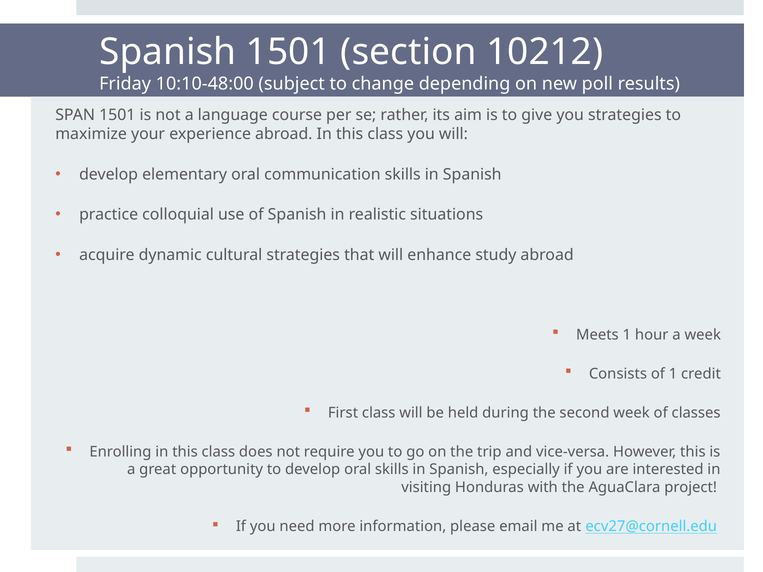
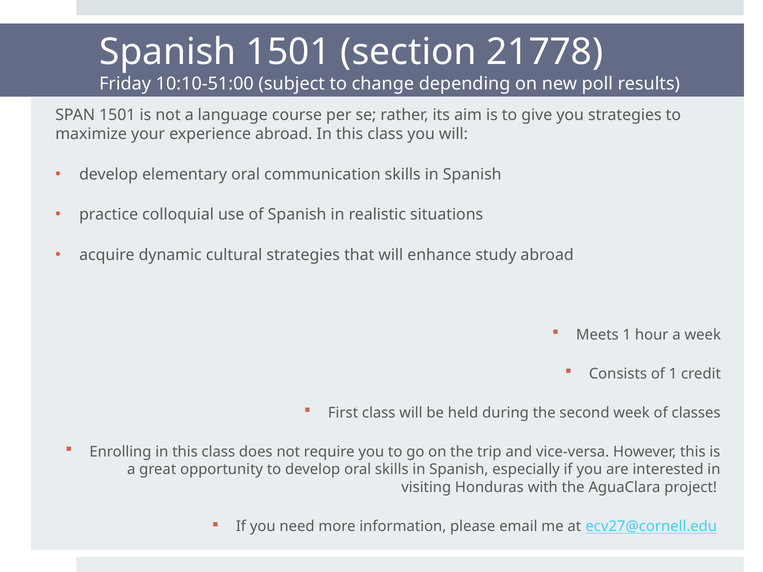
10212: 10212 -> 21778
10:10-48:00: 10:10-48:00 -> 10:10-51:00
